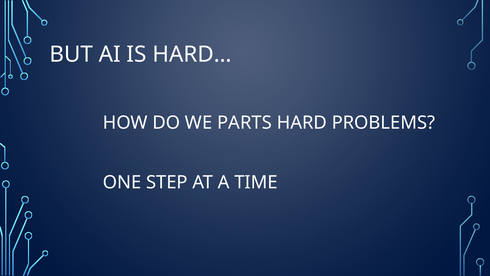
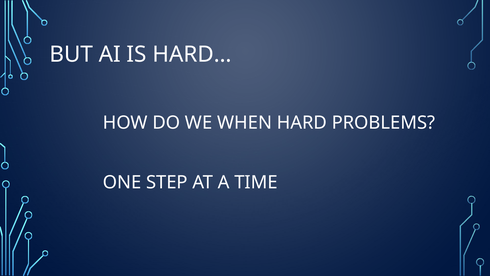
PARTS: PARTS -> WHEN
